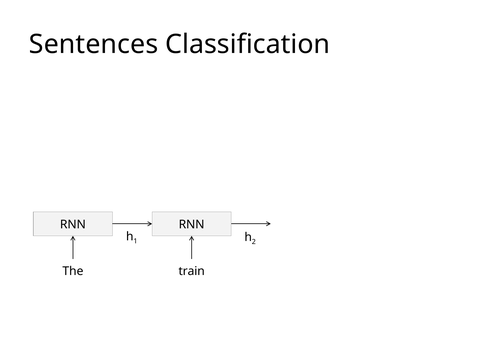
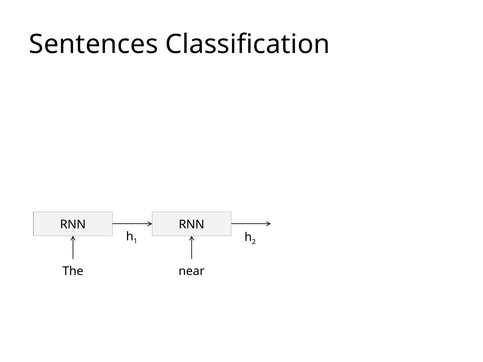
train: train -> near
